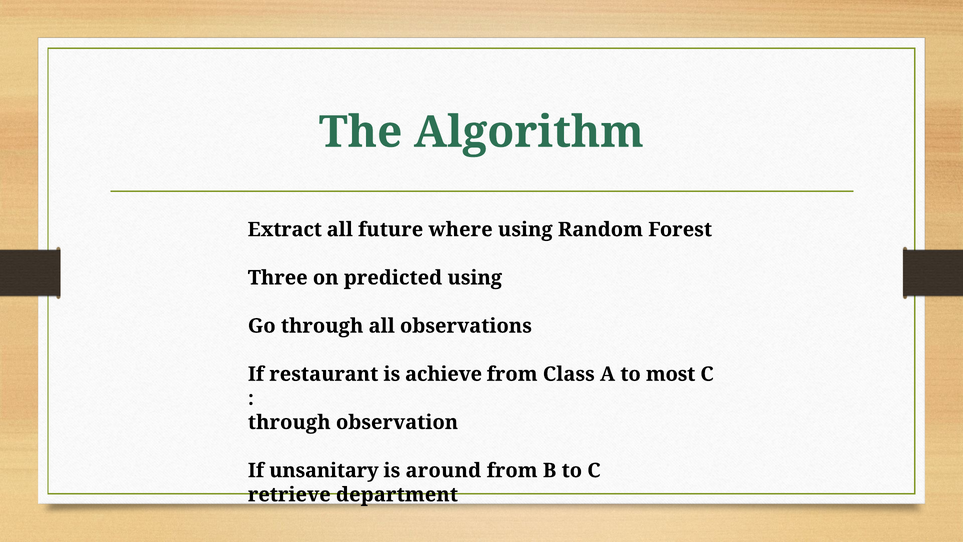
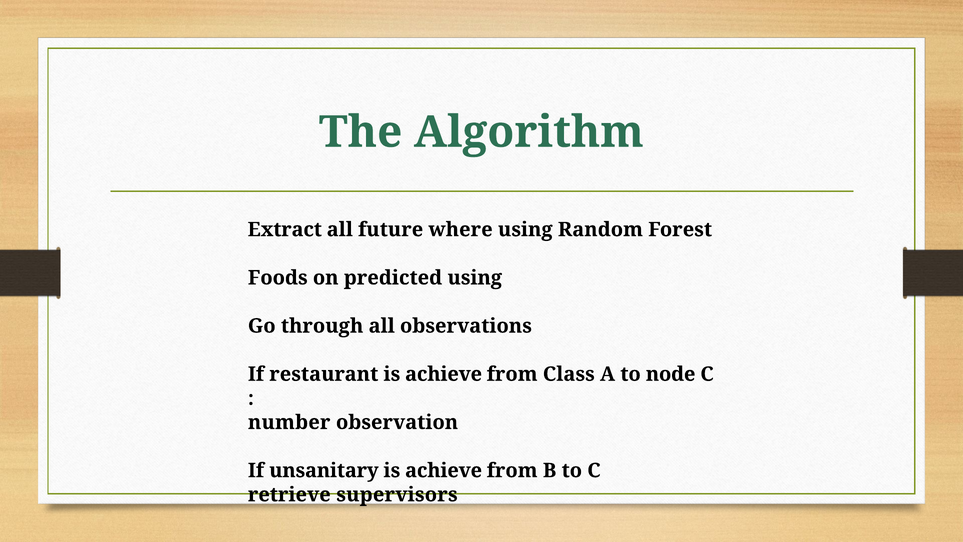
Three: Three -> Foods
most: most -> node
through at (289, 422): through -> number
around at (443, 470): around -> achieve
department: department -> supervisors
